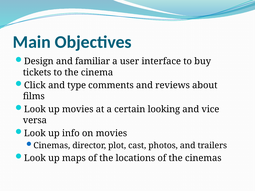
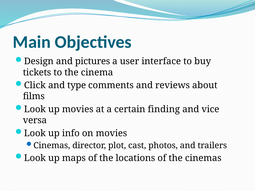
familiar: familiar -> pictures
looking: looking -> finding
